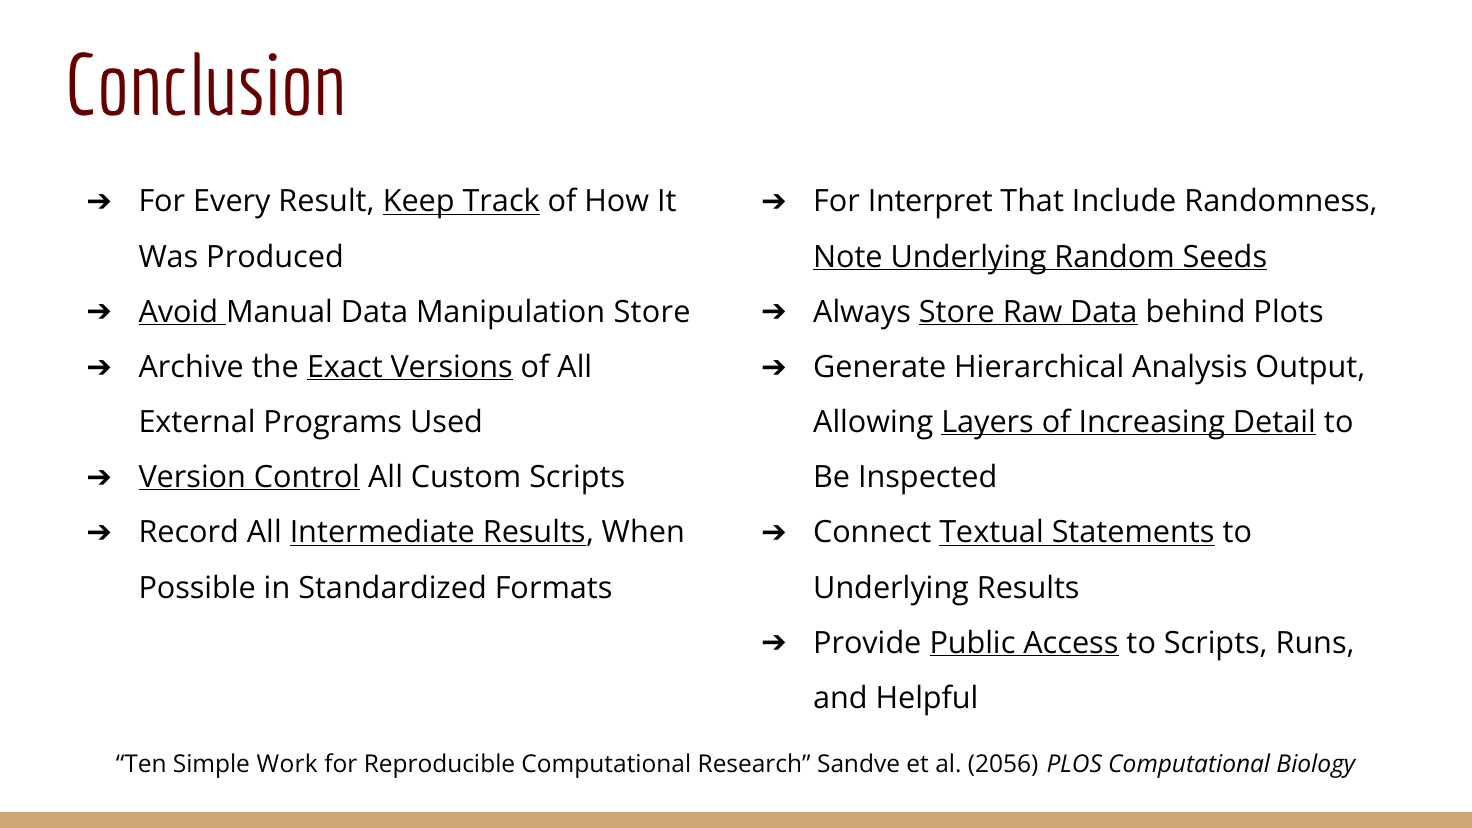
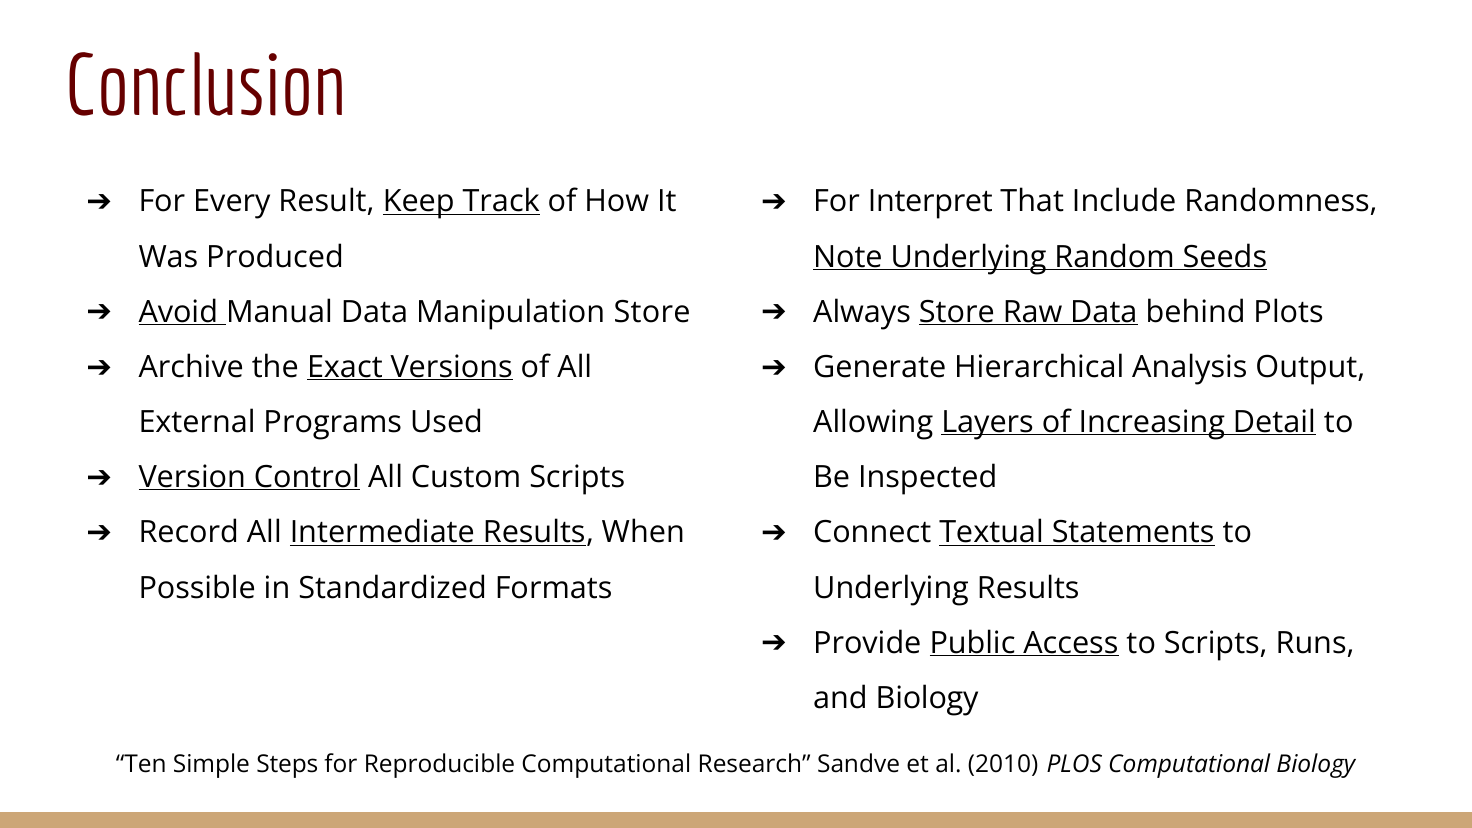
and Helpful: Helpful -> Biology
Work: Work -> Steps
2056: 2056 -> 2010
